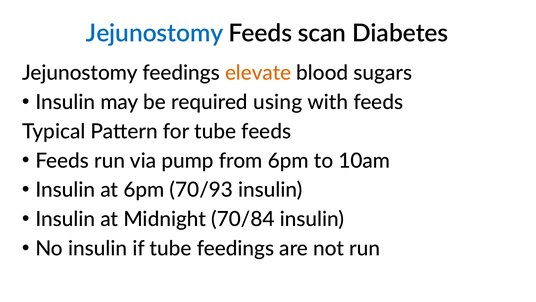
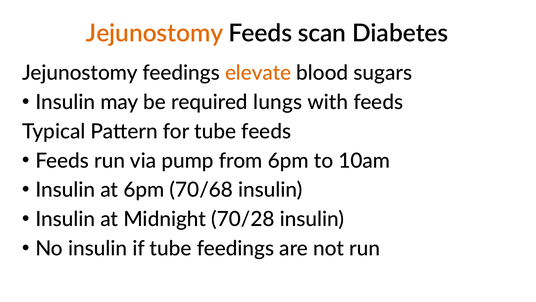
Jejunostomy at (155, 33) colour: blue -> orange
using: using -> lungs
70/93: 70/93 -> 70/68
70/84: 70/84 -> 70/28
